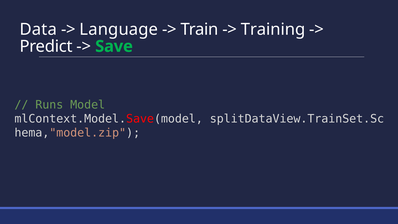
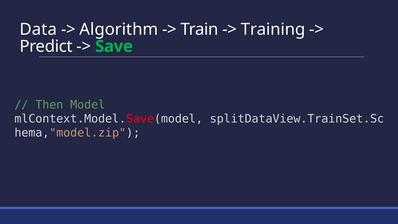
Language: Language -> Algorithm
Runs: Runs -> Then
